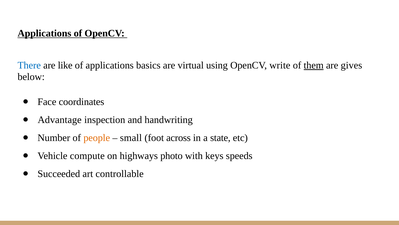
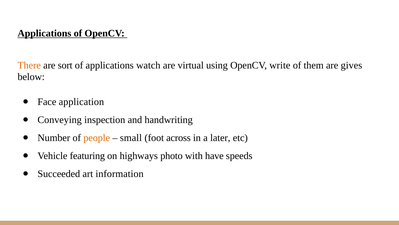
There colour: blue -> orange
like: like -> sort
basics: basics -> watch
them underline: present -> none
coordinates: coordinates -> application
Advantage: Advantage -> Conveying
state: state -> later
compute: compute -> featuring
keys: keys -> have
controllable: controllable -> information
